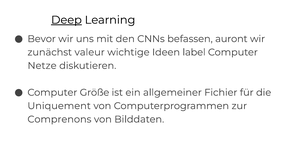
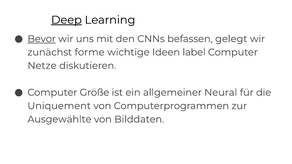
Bevor underline: none -> present
auront: auront -> gelegt
valeur: valeur -> forme
Fichier: Fichier -> Neural
Comprenons: Comprenons -> Ausgewählte
